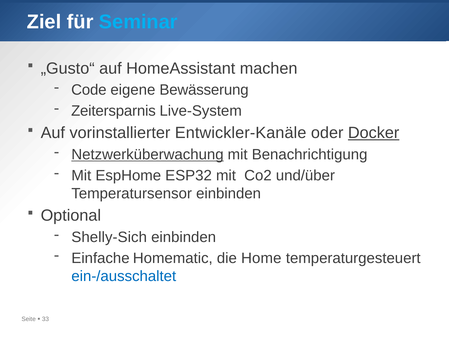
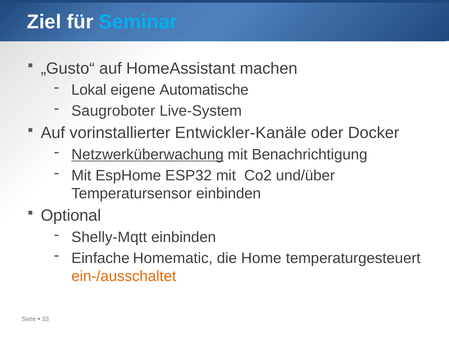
Code: Code -> Lokal
Bewässerung: Bewässerung -> Automatische
Zeitersparnis: Zeitersparnis -> Saugroboter
Docker underline: present -> none
Shelly-Sich: Shelly-Sich -> Shelly-Mqtt
ein-/ausschaltet colour: blue -> orange
